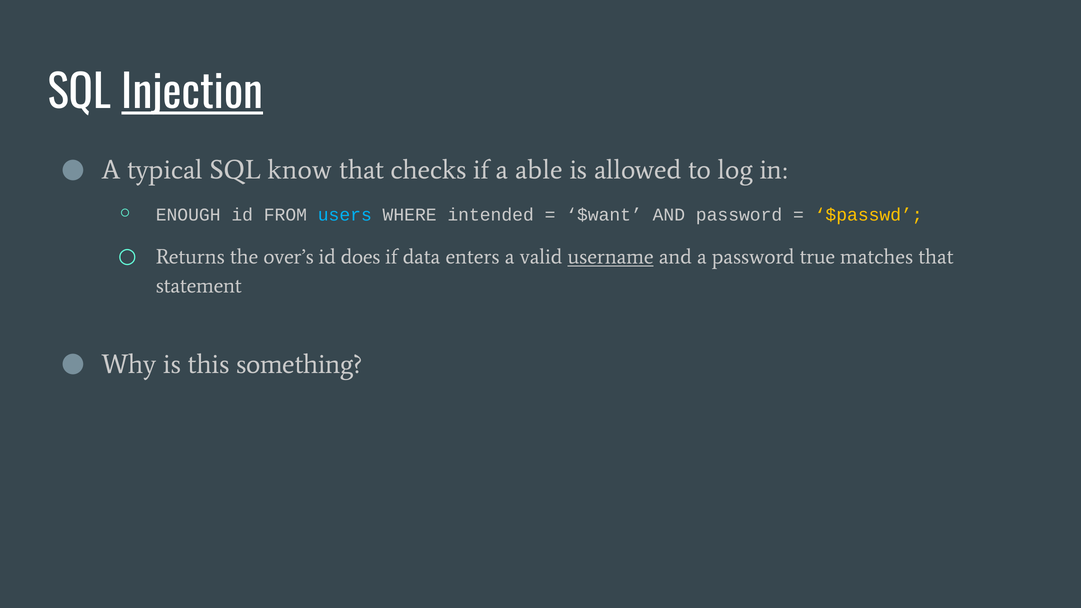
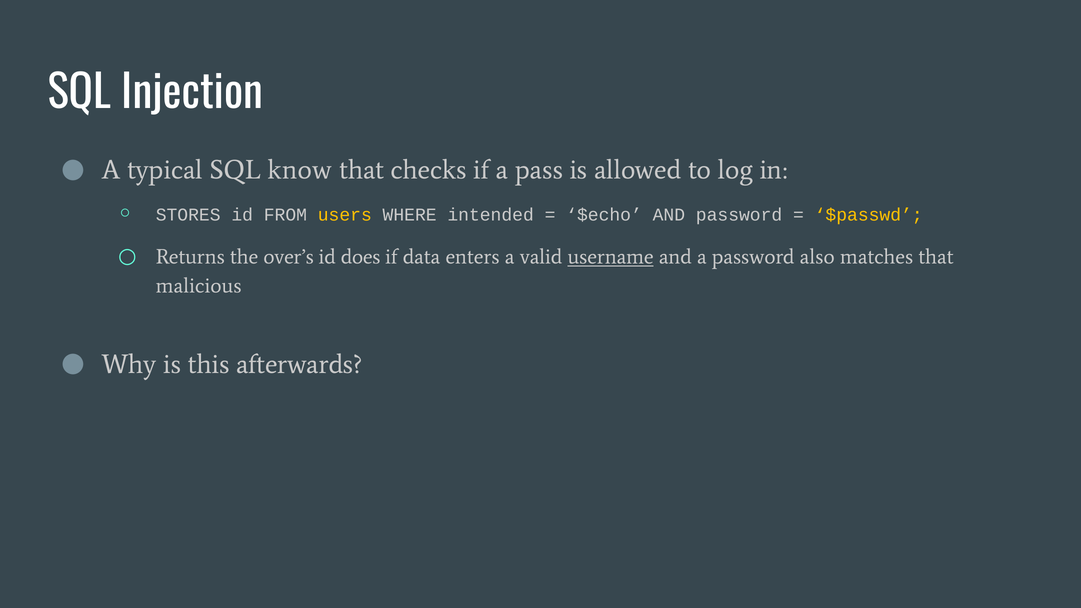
Injection underline: present -> none
able: able -> pass
ENOUGH: ENOUGH -> STORES
users colour: light blue -> yellow
$want: $want -> $echo
true: true -> also
statement: statement -> malicious
something: something -> afterwards
